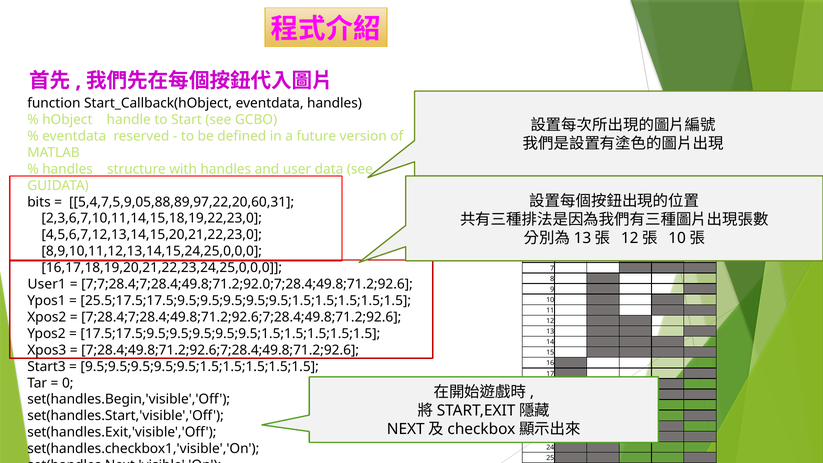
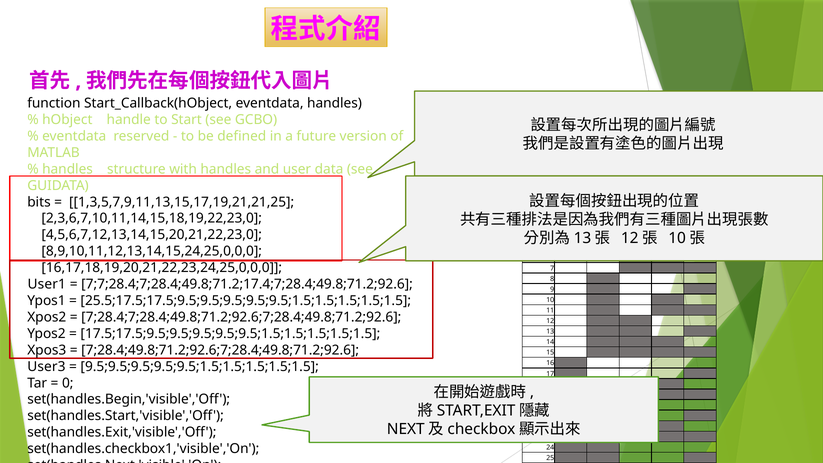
5,4,7,5,9,05,88,89,97,22,20,60,31: 5,4,7,5,9,05,88,89,97,22,20,60,31 -> 1,3,5,7,9,11,13,15,17,19,21,21,25
7;7;28.4;7;28.4;49.8;71.2;92.0;7;28.4;49.8;71.2;92.6: 7;7;28.4;7;28.4;49.8;71.2;92.0;7;28.4;49.8;71.2;92.6 -> 7;7;28.4;7;28.4;49.8;71.2;17.4;7;28.4;49.8;71.2;92.6
Start3: Start3 -> User3
